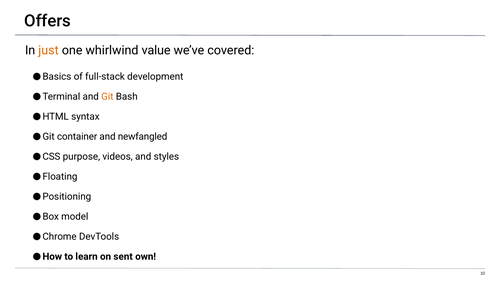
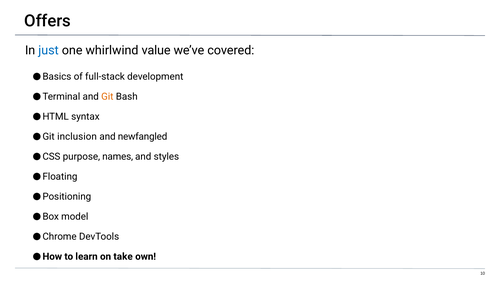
just colour: orange -> blue
container: container -> inclusion
videos: videos -> names
sent: sent -> take
